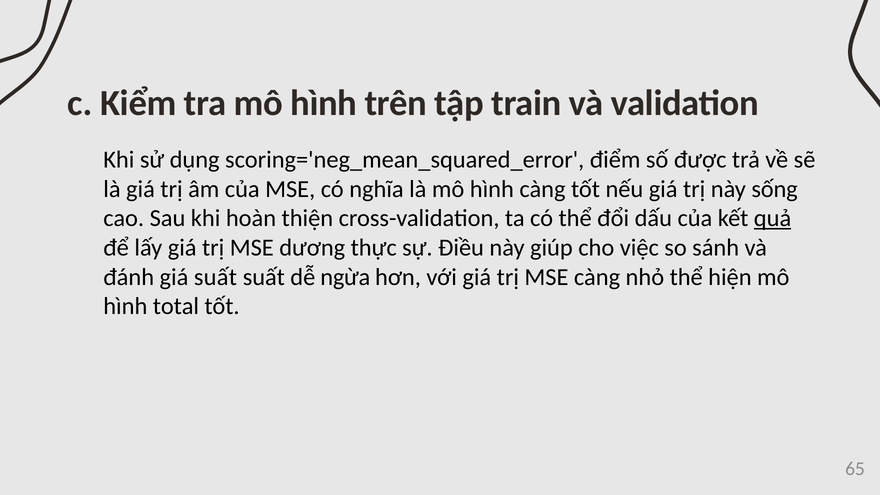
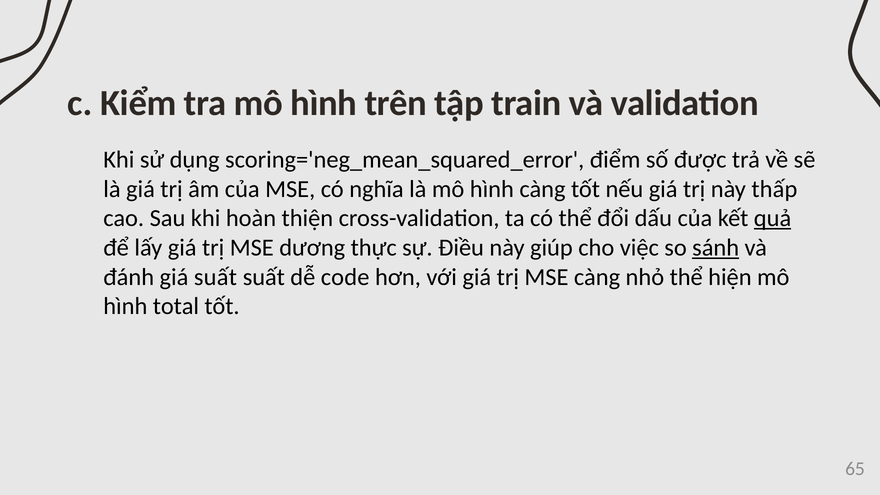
sống: sống -> thấp
sánh underline: none -> present
ngừa: ngừa -> code
